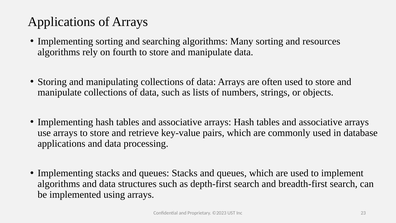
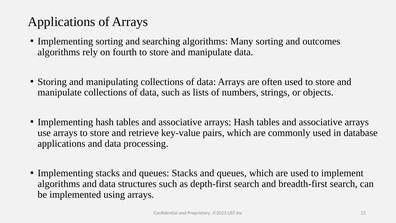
resources: resources -> outcomes
